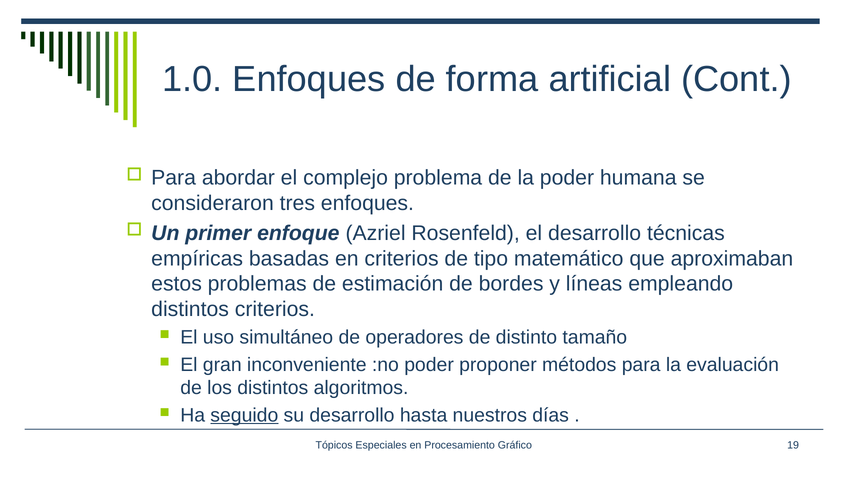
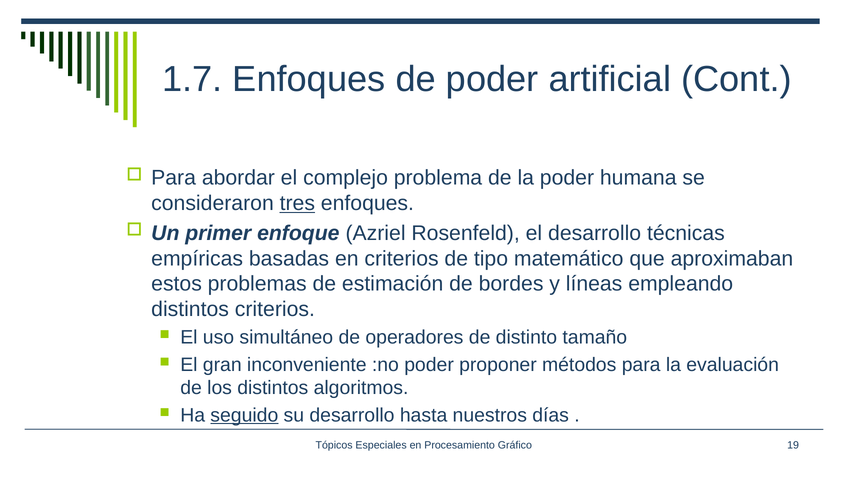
1.0: 1.0 -> 1.7
de forma: forma -> poder
tres underline: none -> present
